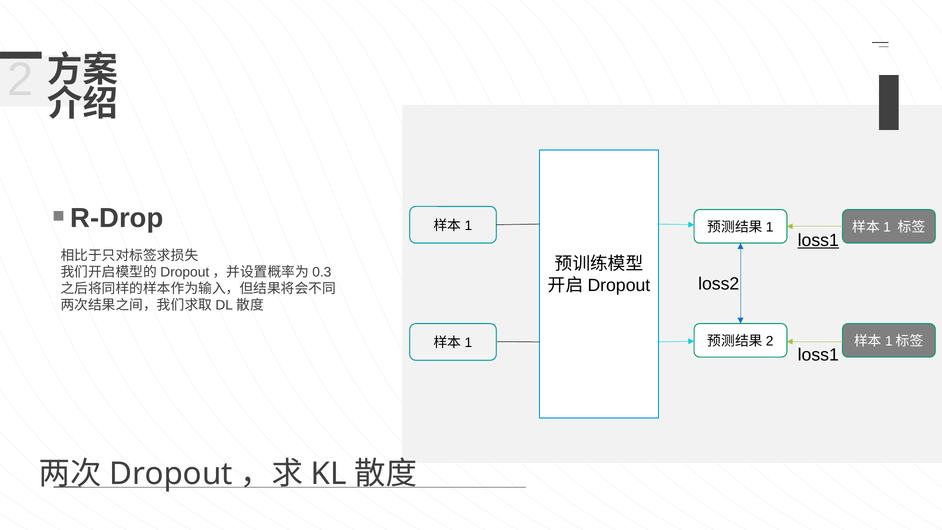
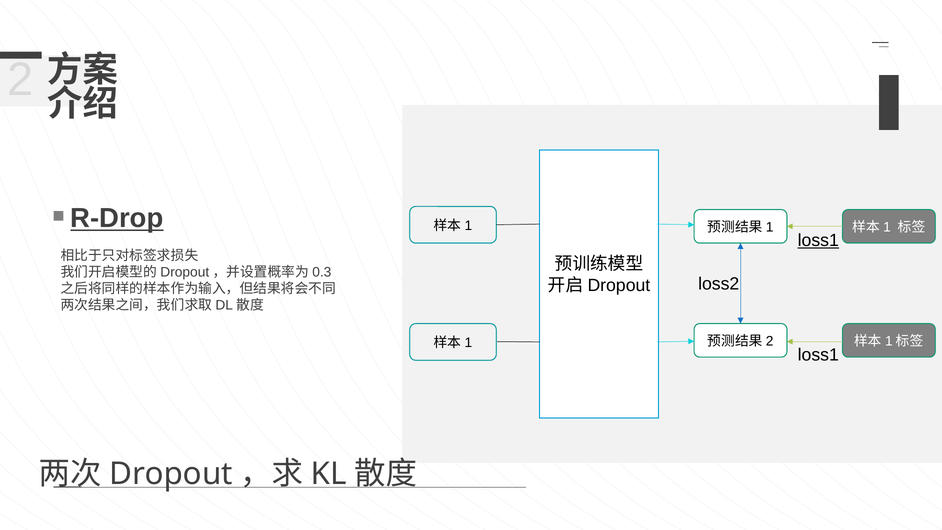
R-Drop underline: none -> present
